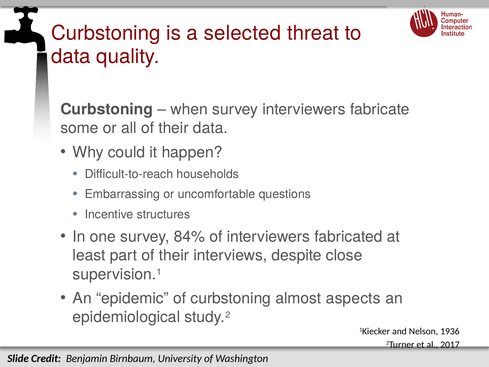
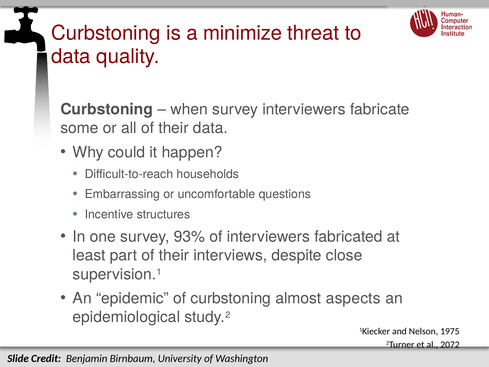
selected: selected -> minimize
84%: 84% -> 93%
1936: 1936 -> 1975
2017: 2017 -> 2072
